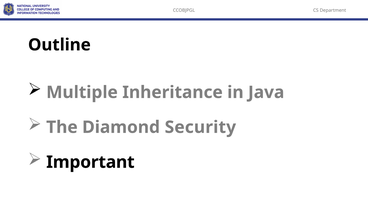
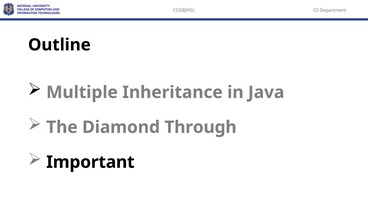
Security: Security -> Through
